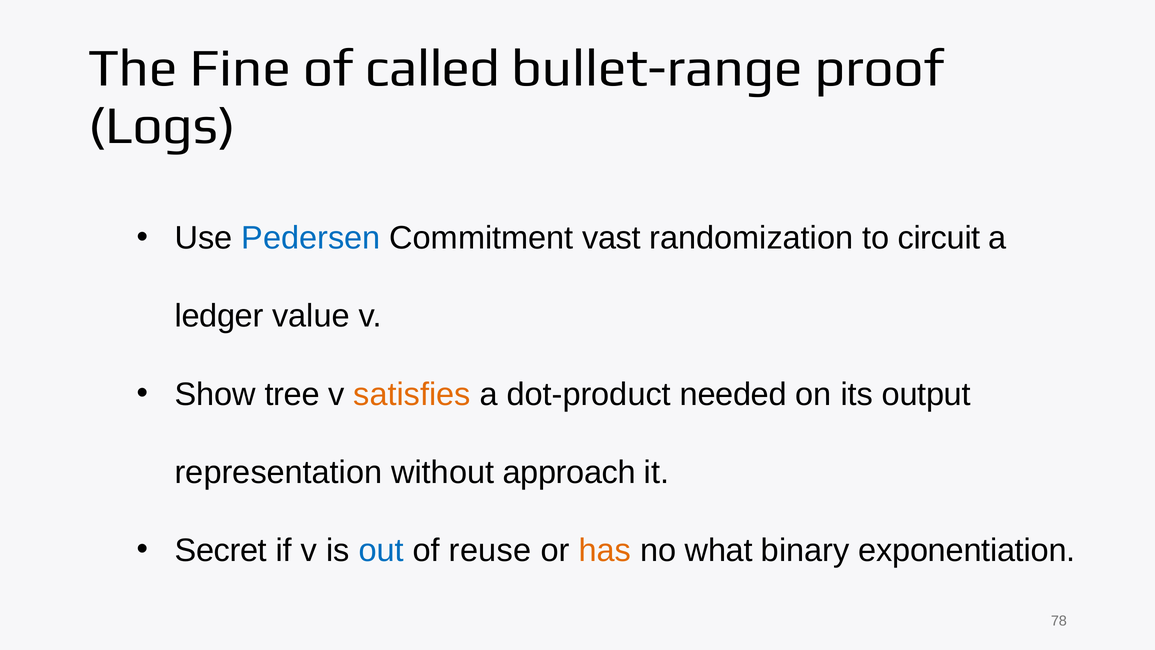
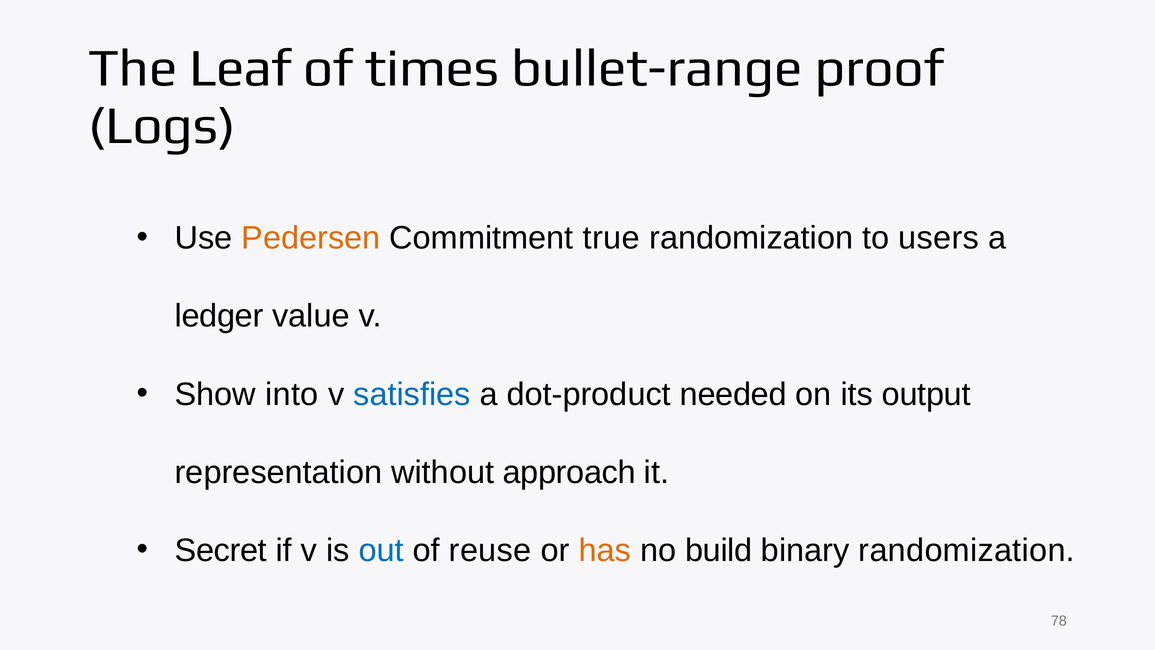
Fine: Fine -> Leaf
called: called -> times
Pedersen colour: blue -> orange
vast: vast -> true
circuit: circuit -> users
tree: tree -> into
satisfies colour: orange -> blue
what: what -> build
binary exponentiation: exponentiation -> randomization
